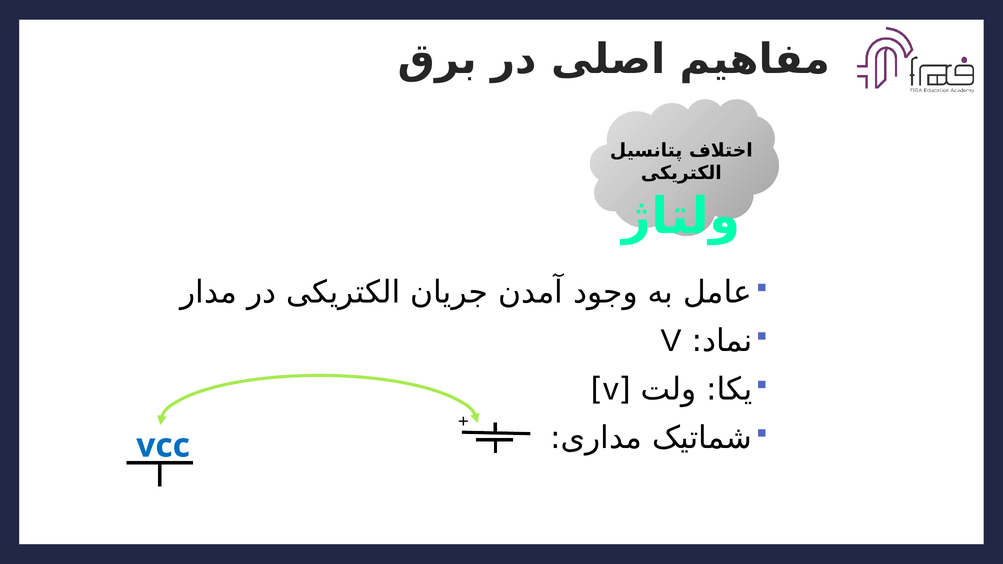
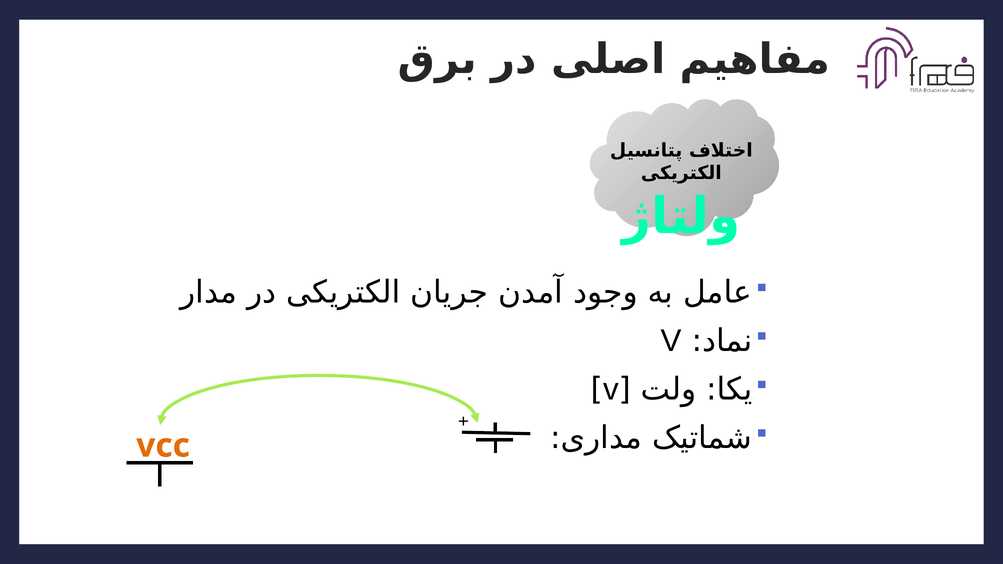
vcc colour: blue -> orange
